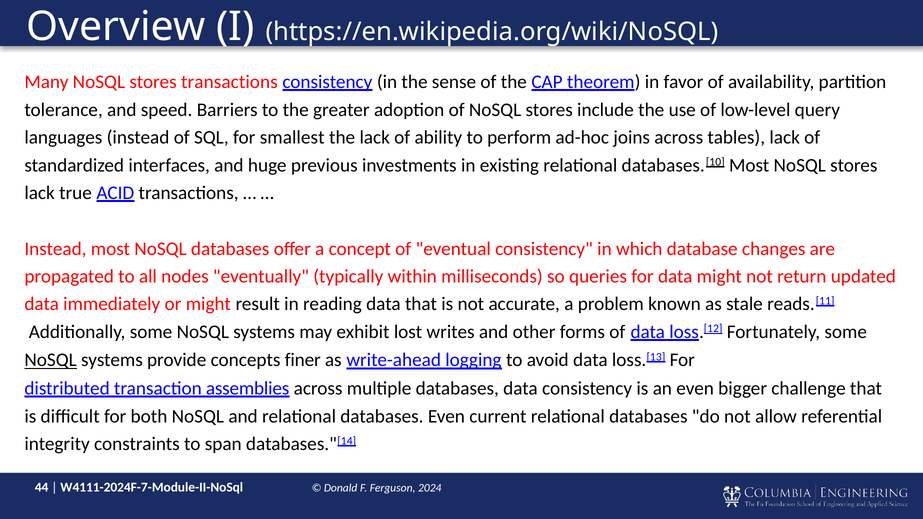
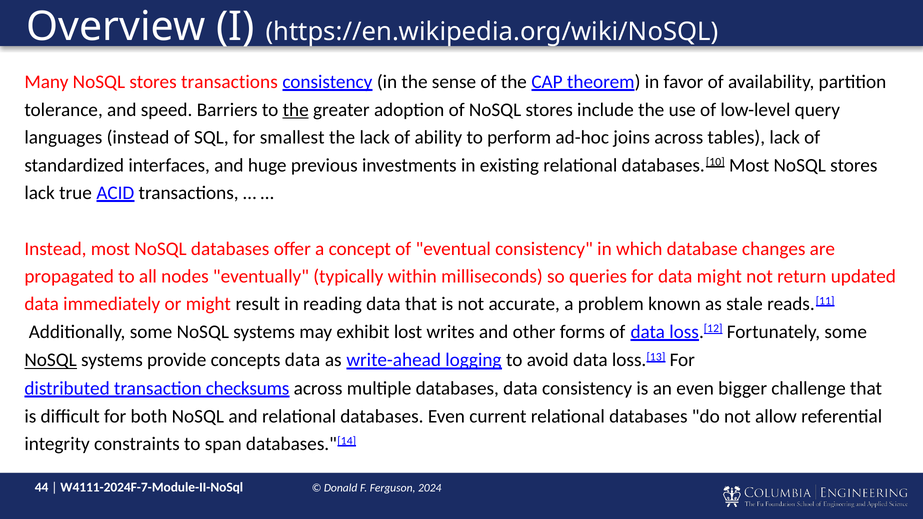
the at (296, 110) underline: none -> present
concepts finer: finer -> data
assemblies: assemblies -> checksums
